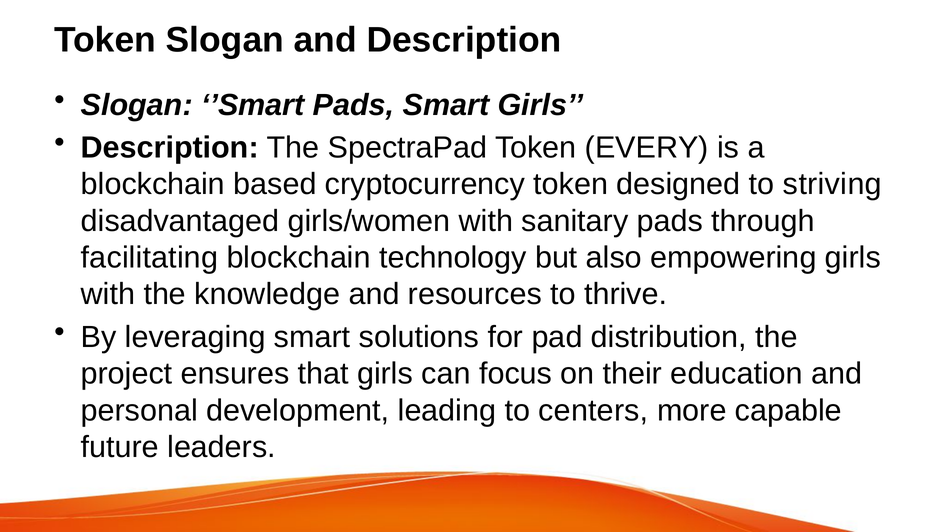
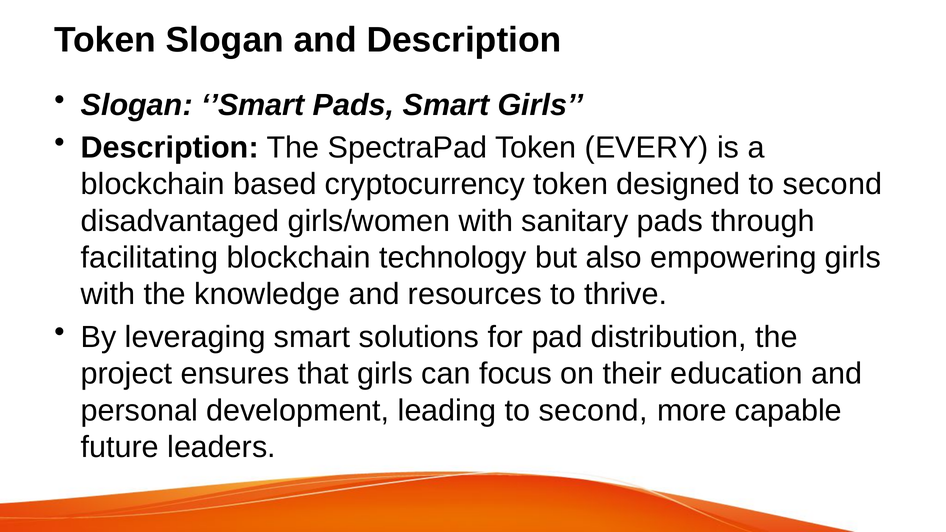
designed to striving: striving -> second
leading to centers: centers -> second
